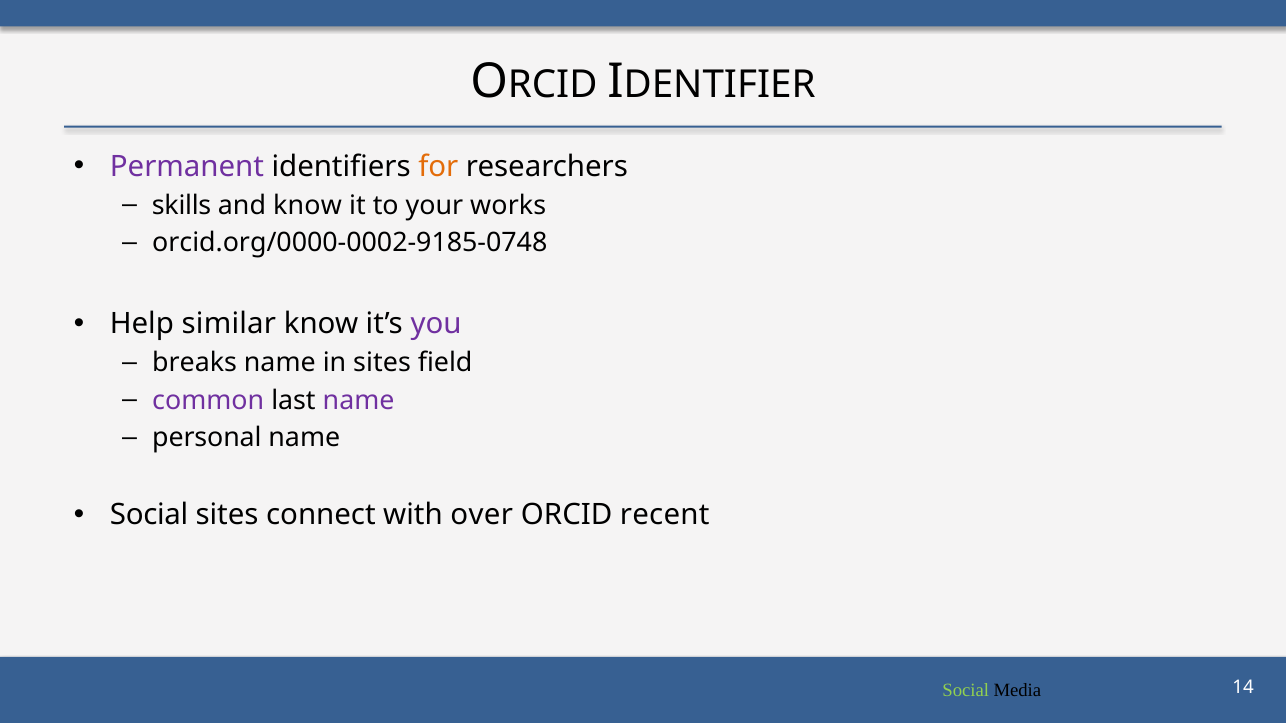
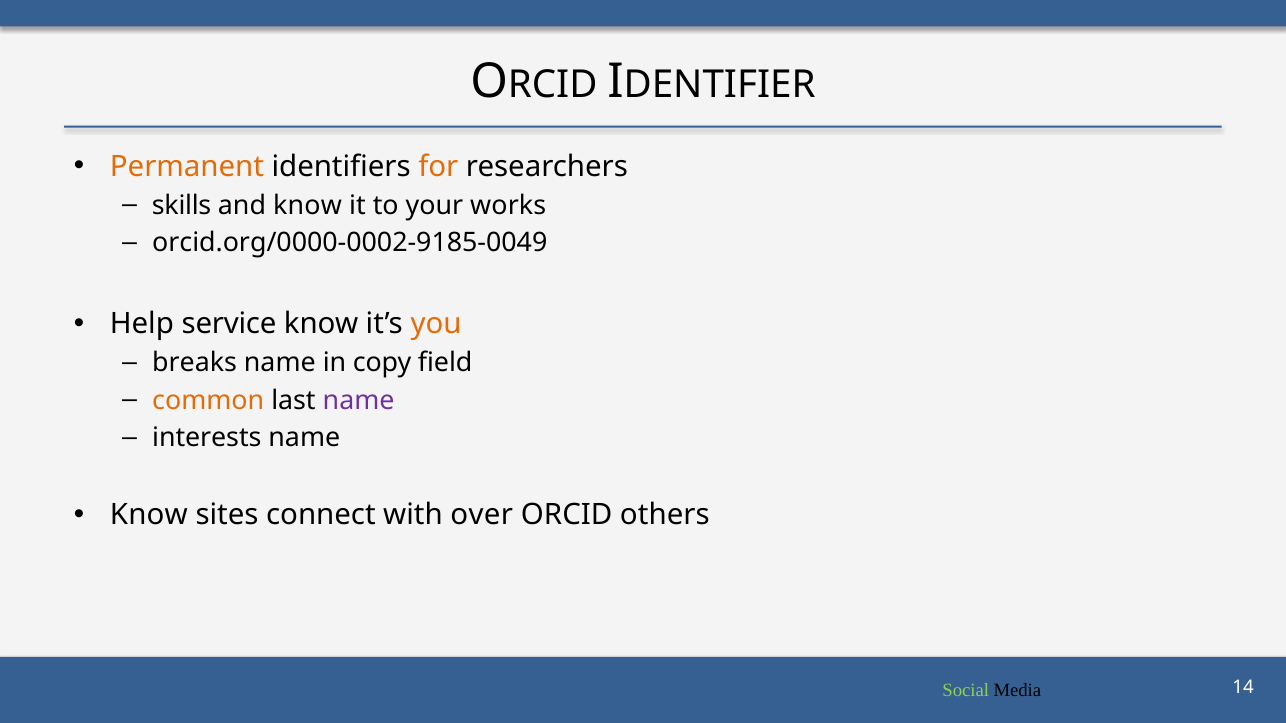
Permanent colour: purple -> orange
orcid.org/0000-0002-9185-0748: orcid.org/0000-0002-9185-0748 -> orcid.org/0000-0002-9185-0049
similar: similar -> service
you colour: purple -> orange
in sites: sites -> copy
common colour: purple -> orange
personal: personal -> interests
Social at (149, 515): Social -> Know
recent: recent -> others
